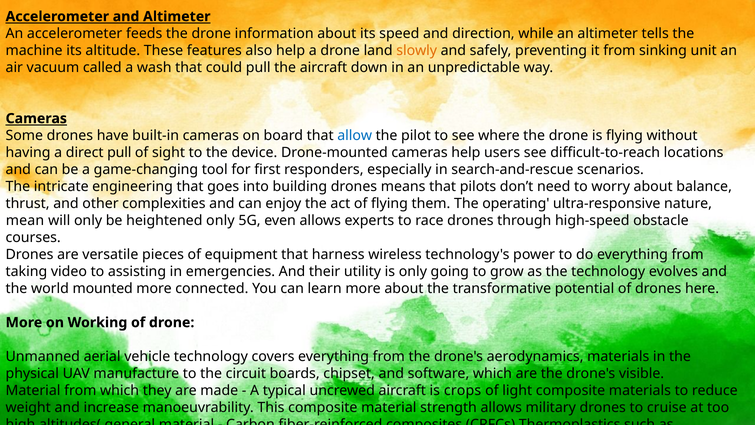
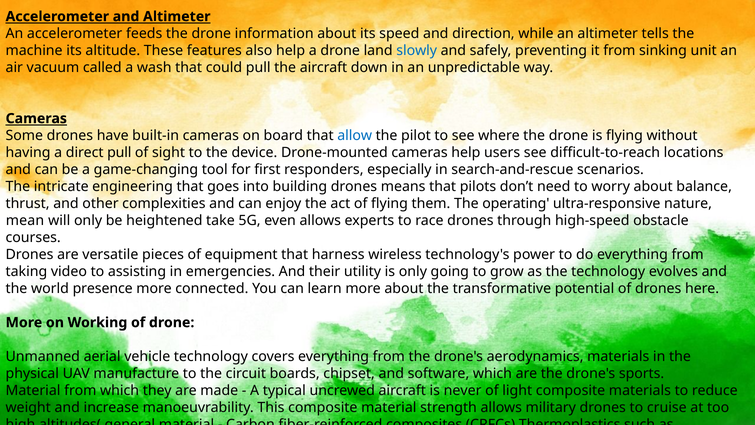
slowly colour: orange -> blue
heightened only: only -> take
mounted: mounted -> presence
visible: visible -> sports
crops: crops -> never
